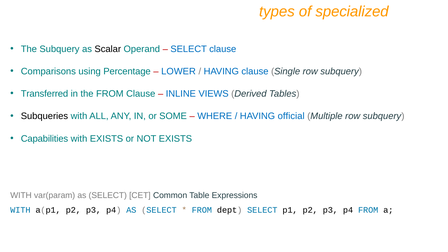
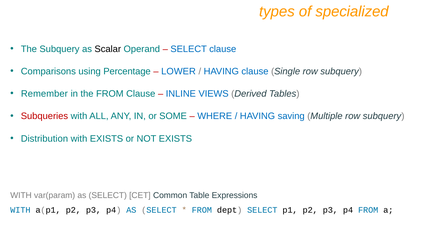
Transferred: Transferred -> Remember
Subqueries at (44, 116) colour: black -> red
official: official -> saving
Capabilities: Capabilities -> Distribution
